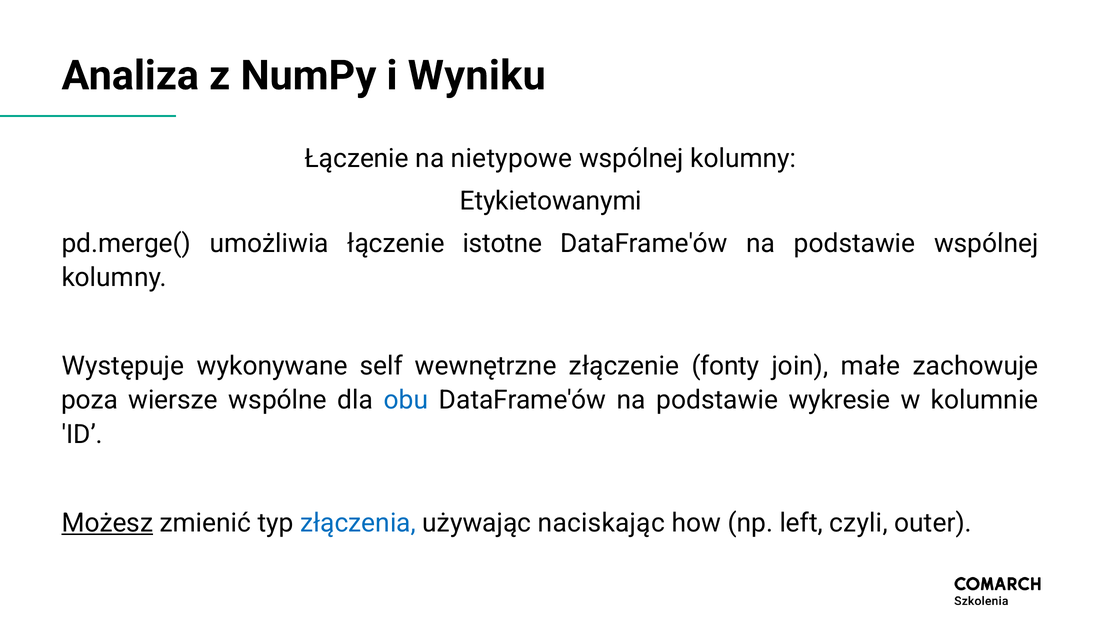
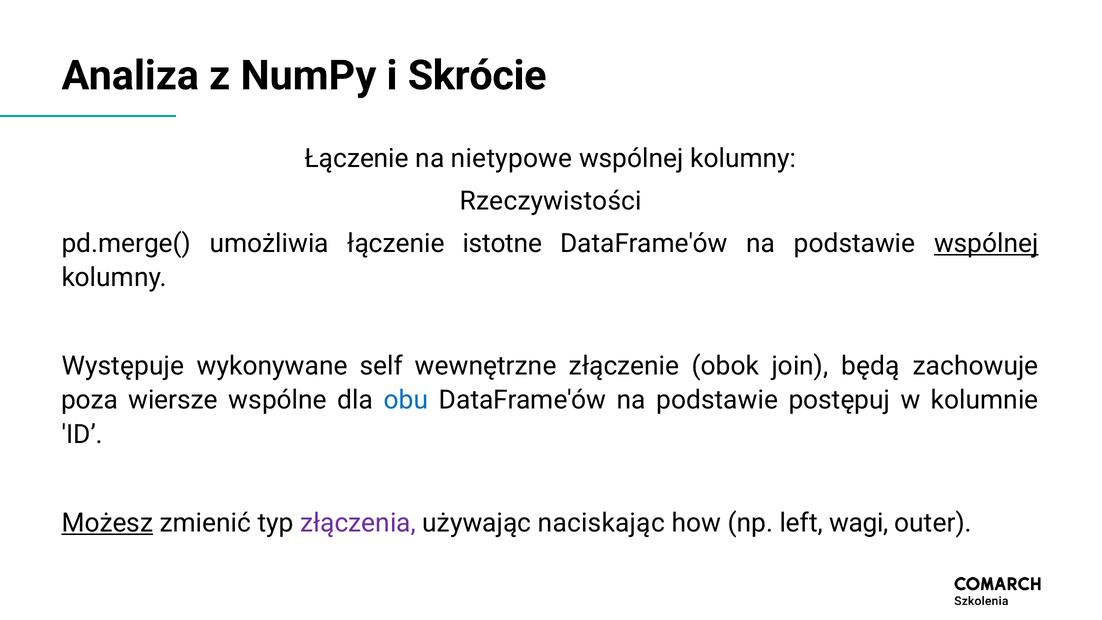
Wyniku: Wyniku -> Skrócie
Etykietowanymi: Etykietowanymi -> Rzeczywistości
wspólnej at (986, 243) underline: none -> present
fonty: fonty -> obok
małe: małe -> będą
wykresie: wykresie -> postępuj
złączenia colour: blue -> purple
czyli: czyli -> wagi
